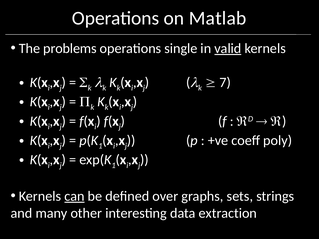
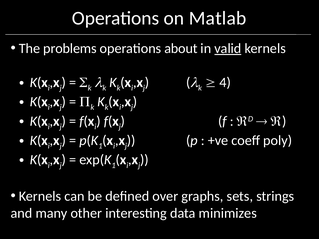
single: single -> about
7: 7 -> 4
can underline: present -> none
extraction: extraction -> minimizes
